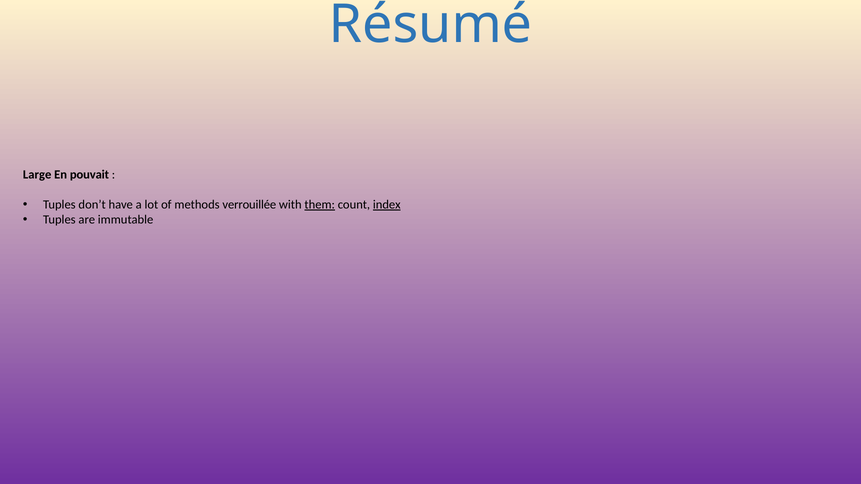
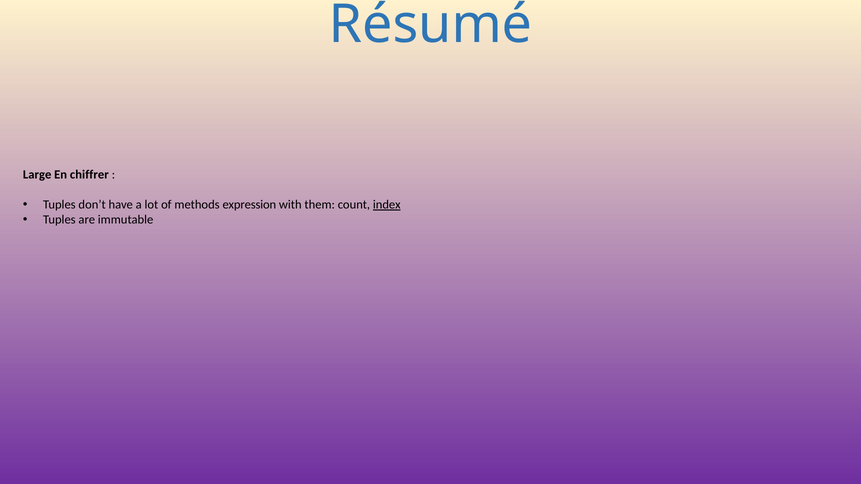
pouvait: pouvait -> chiffrer
verrouillée: verrouillée -> expression
them underline: present -> none
